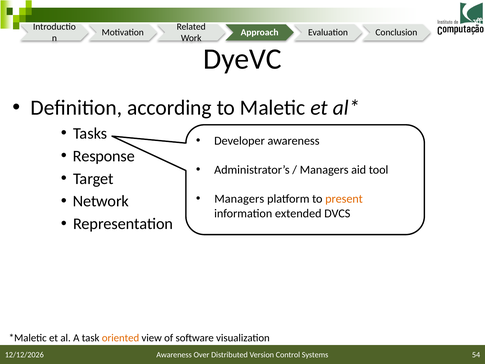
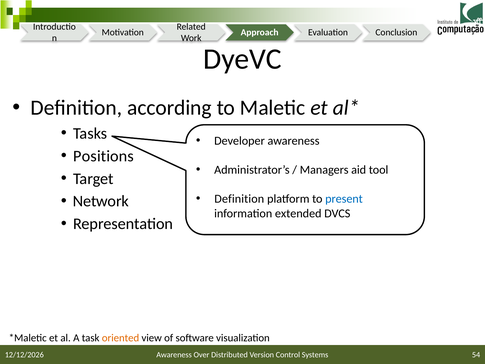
Response: Response -> Positions
Managers at (239, 199): Managers -> Definition
present colour: orange -> blue
